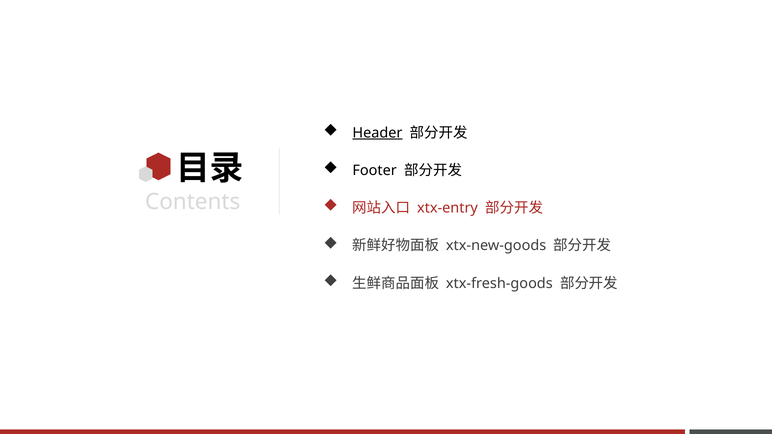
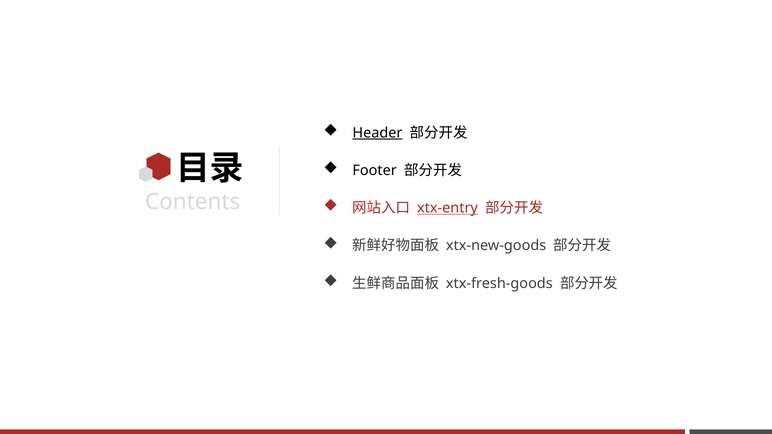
xtx-entry underline: none -> present
